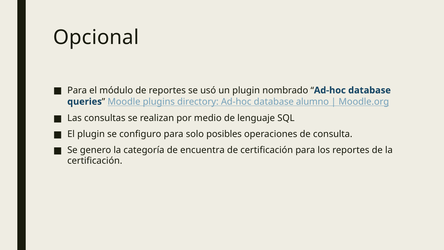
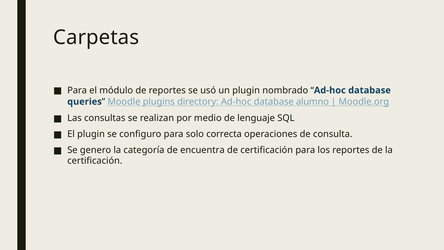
Opcional: Opcional -> Carpetas
posibles: posibles -> correcta
